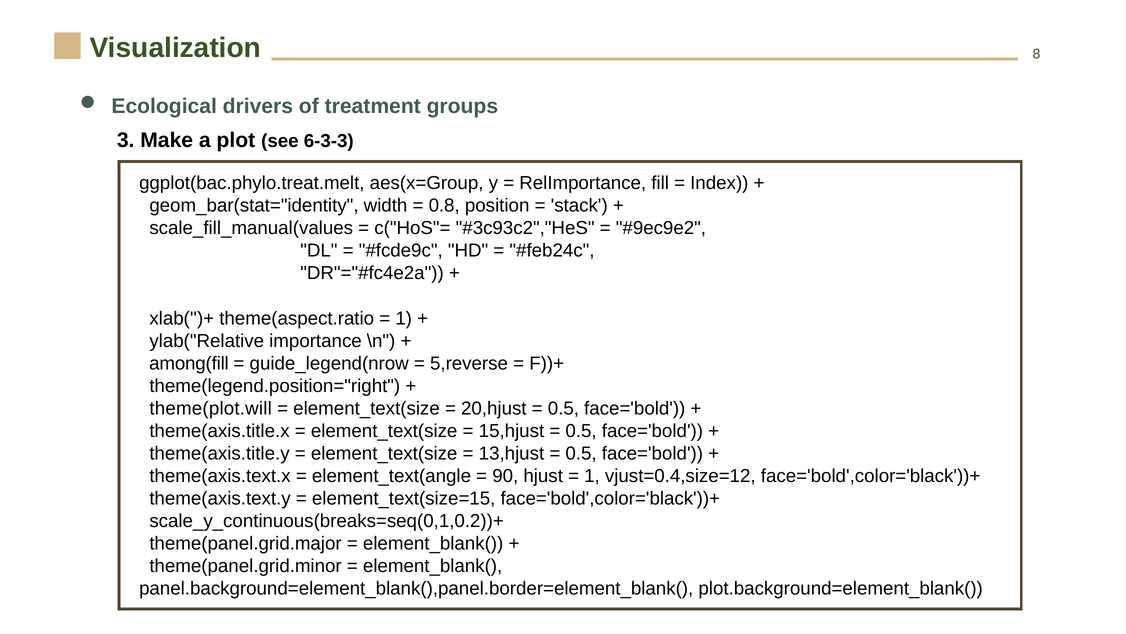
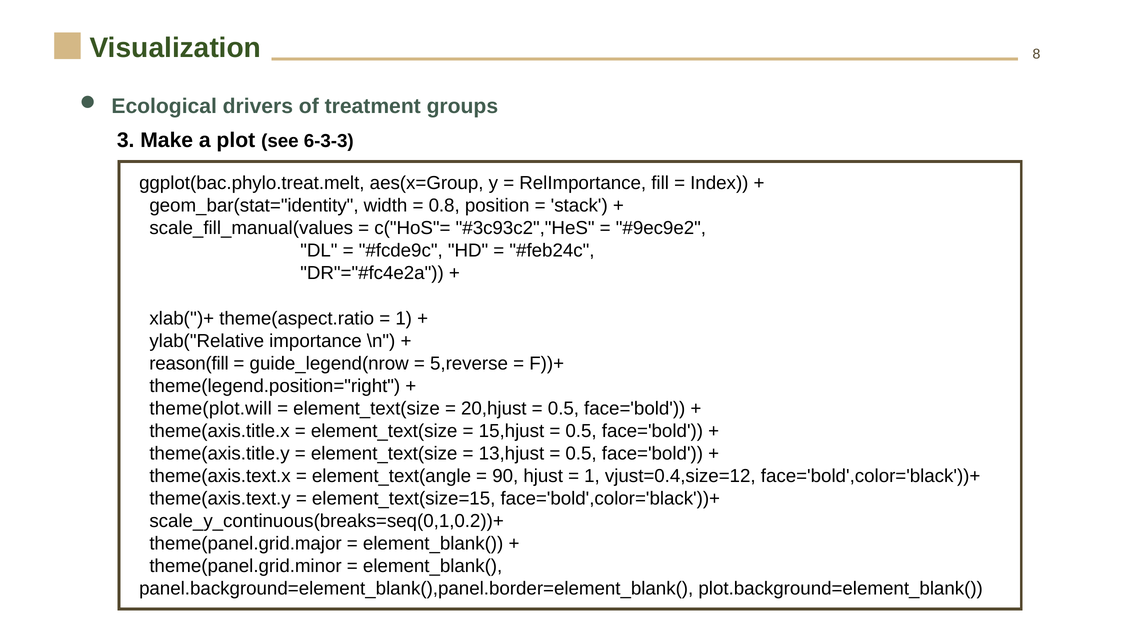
among(fill: among(fill -> reason(fill
